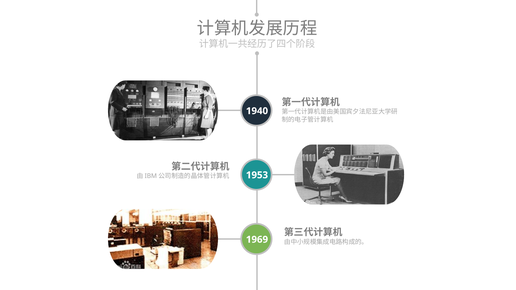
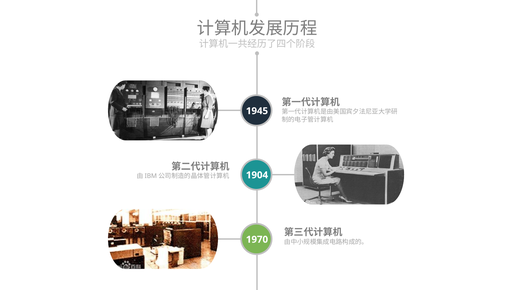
1940: 1940 -> 1945
1953: 1953 -> 1904
1969: 1969 -> 1970
